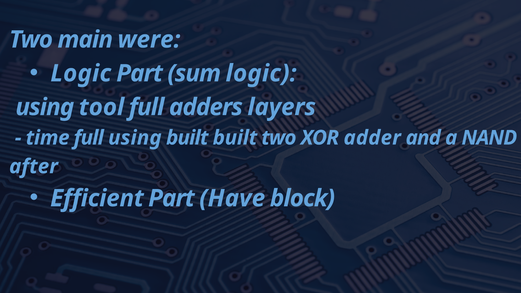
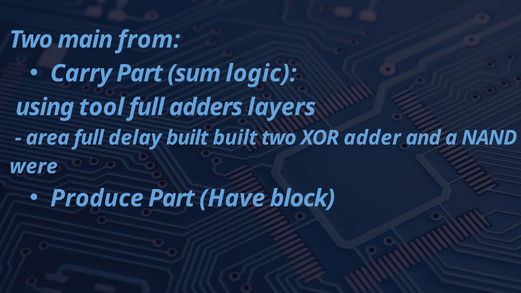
were: were -> from
Logic at (81, 73): Logic -> Carry
time: time -> area
full using: using -> delay
after: after -> were
Efficient: Efficient -> Produce
